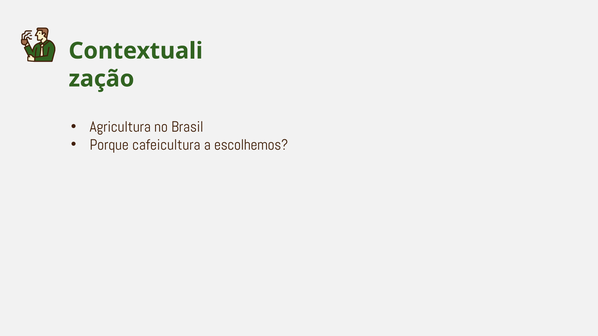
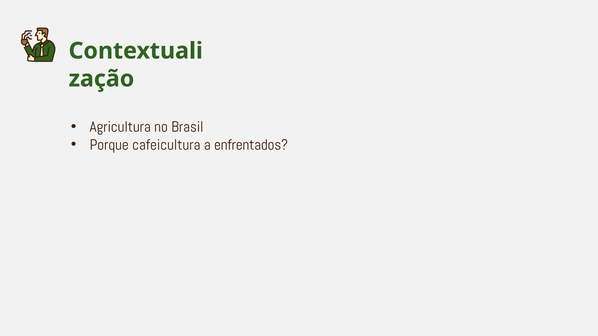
escolhemos: escolhemos -> enfrentados
